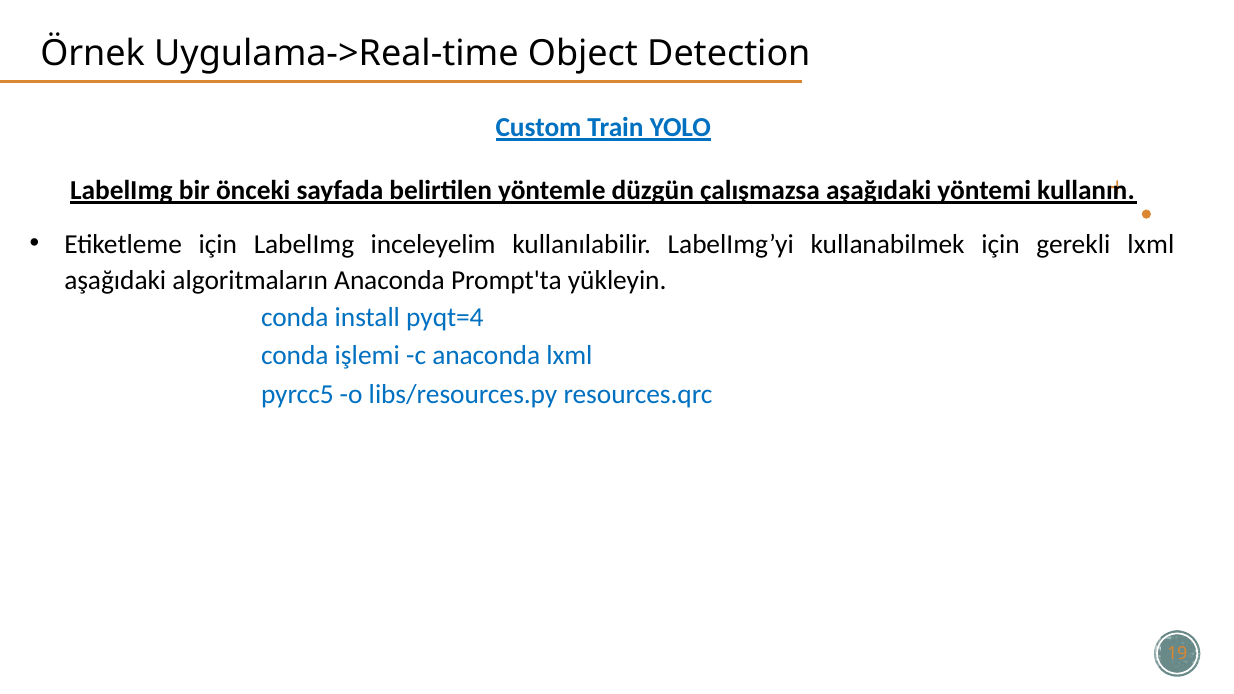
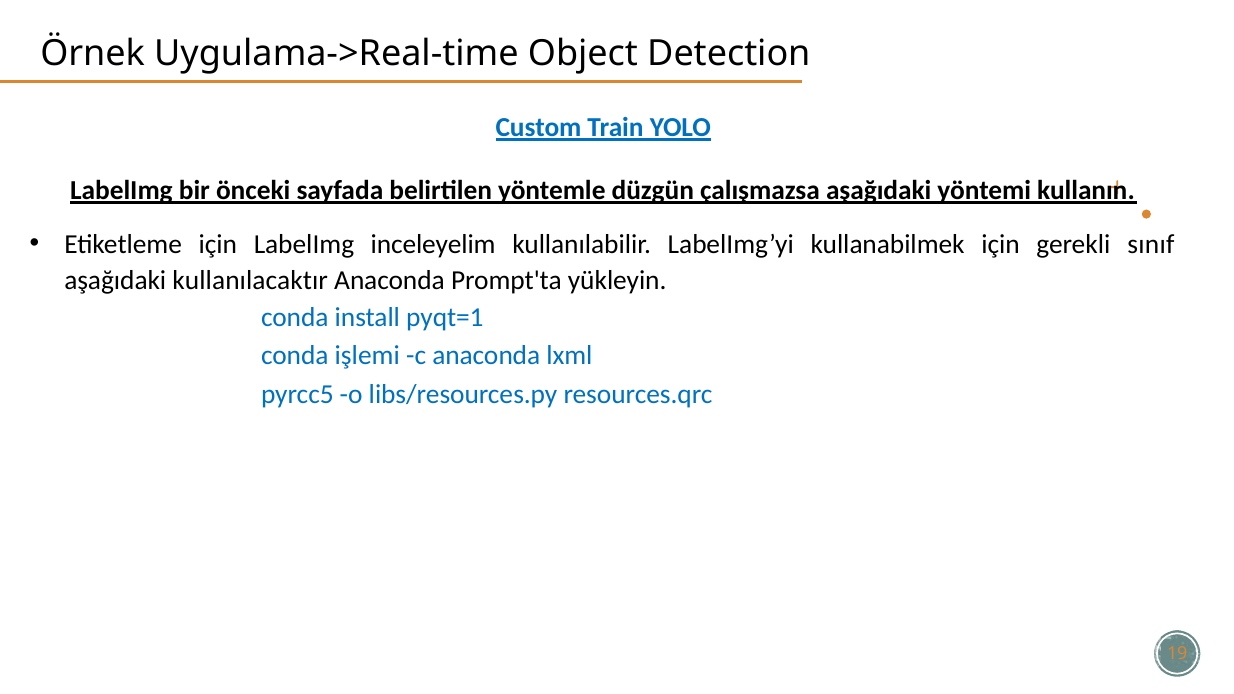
gerekli lxml: lxml -> sınıf
algoritmaların: algoritmaların -> kullanılacaktır
pyqt=4: pyqt=4 -> pyqt=1
